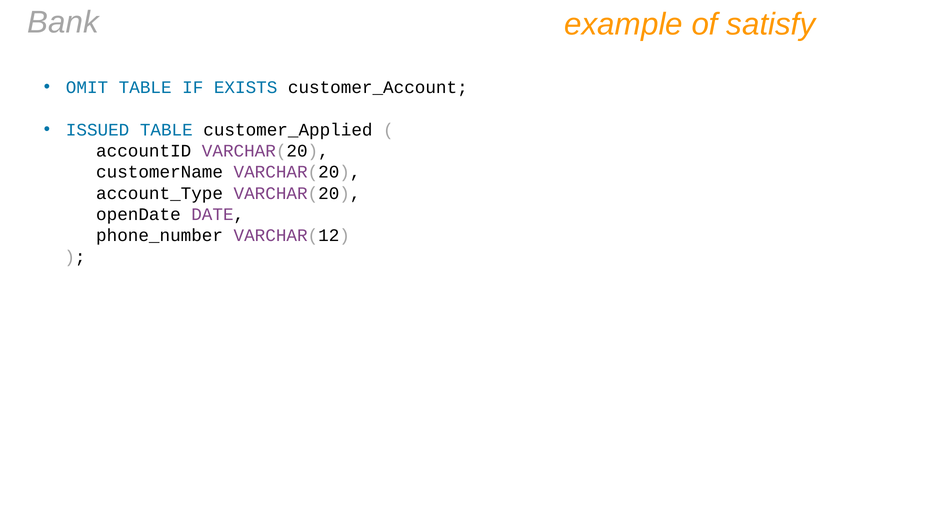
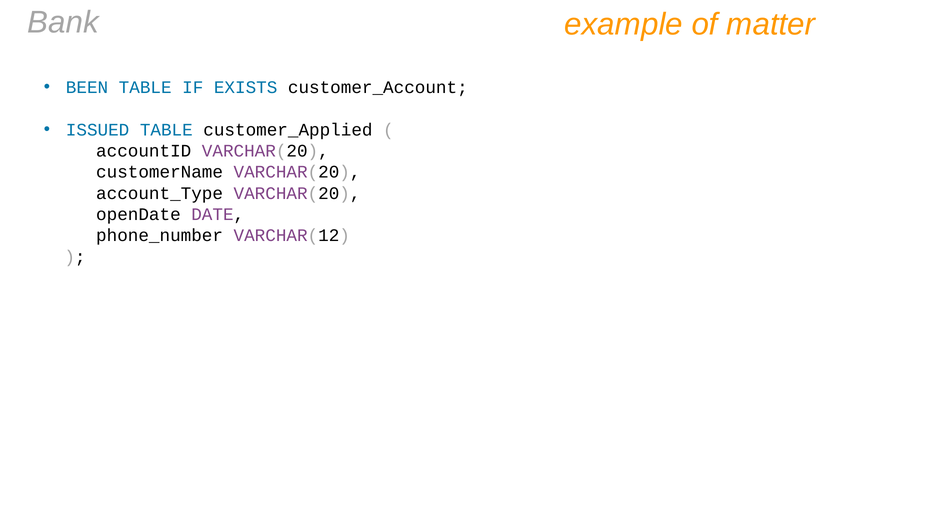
satisfy: satisfy -> matter
OMIT: OMIT -> BEEN
